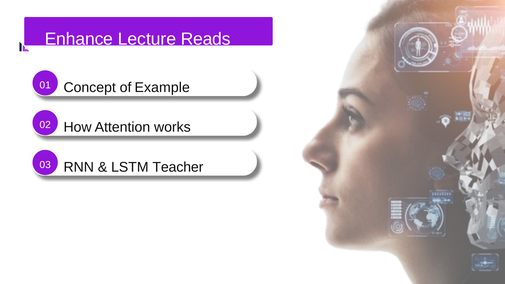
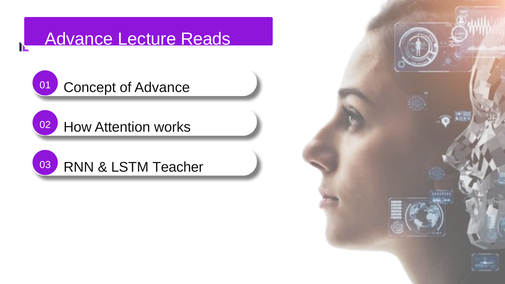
Enhance at (79, 39): Enhance -> Advance
of Example: Example -> Advance
